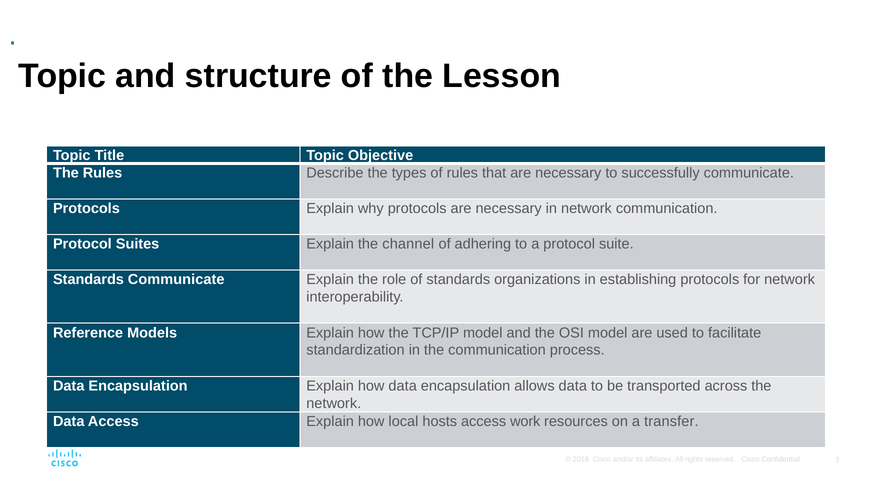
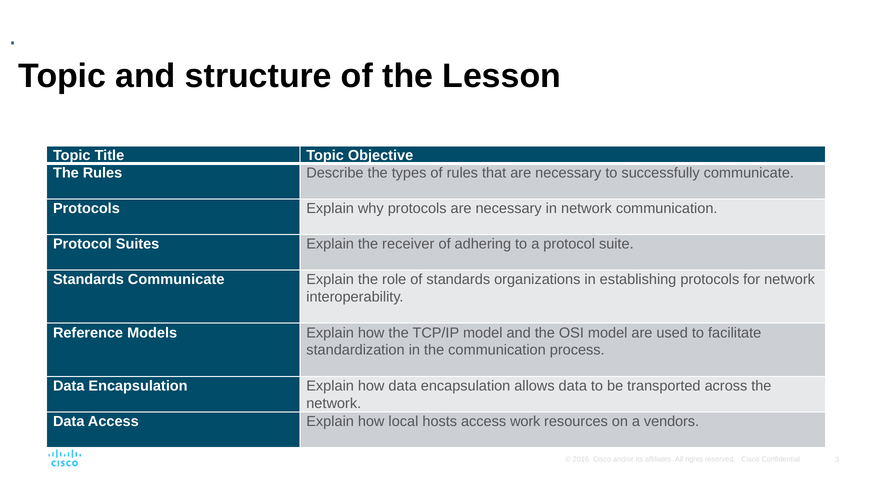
channel: channel -> receiver
transfer: transfer -> vendors
